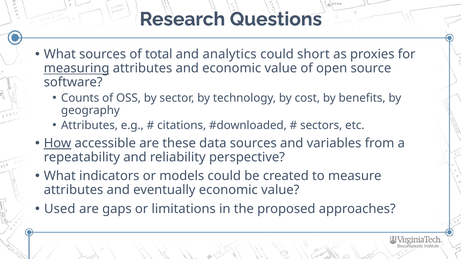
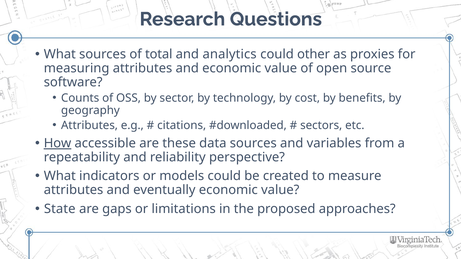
short: short -> other
measuring underline: present -> none
Used: Used -> State
